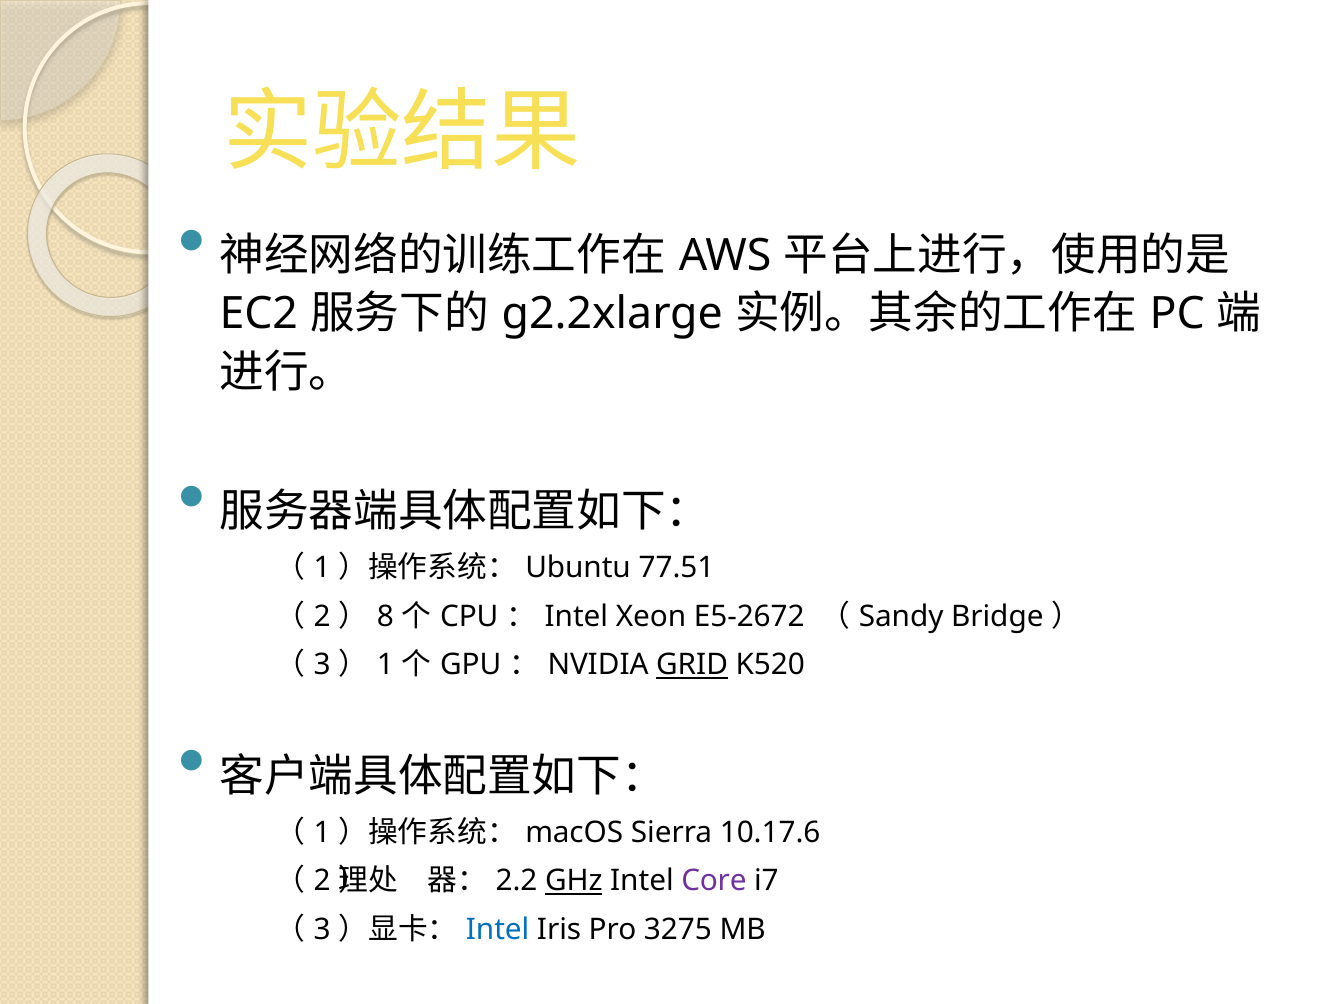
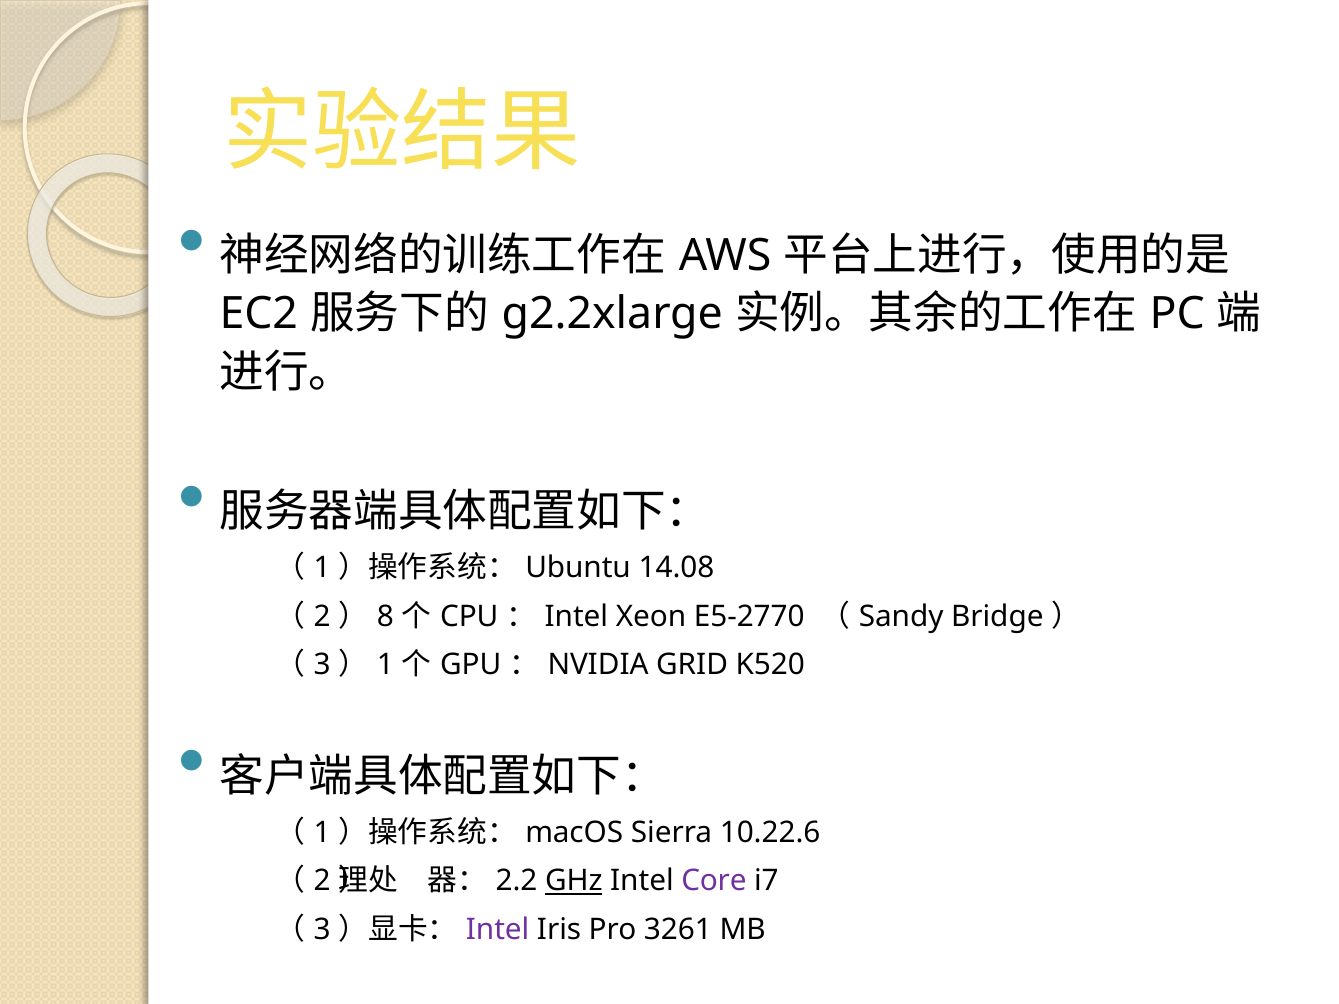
77.51: 77.51 -> 14.08
E5-2672: E5-2672 -> E5-2770
GRID underline: present -> none
10.17.6: 10.17.6 -> 10.22.6
Intel at (498, 930) colour: blue -> purple
3275: 3275 -> 3261
